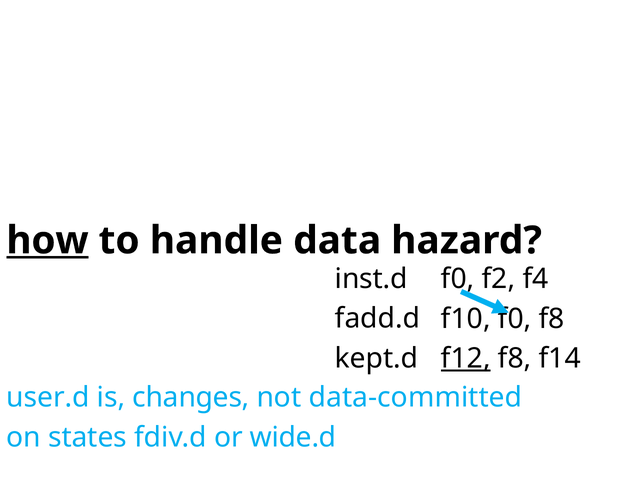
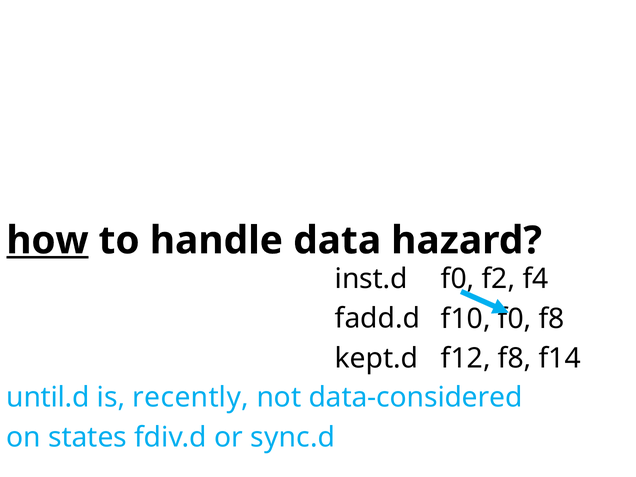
f12 underline: present -> none
user.d: user.d -> until.d
changes: changes -> recently
data-committed: data-committed -> data-considered
wide.d: wide.d -> sync.d
